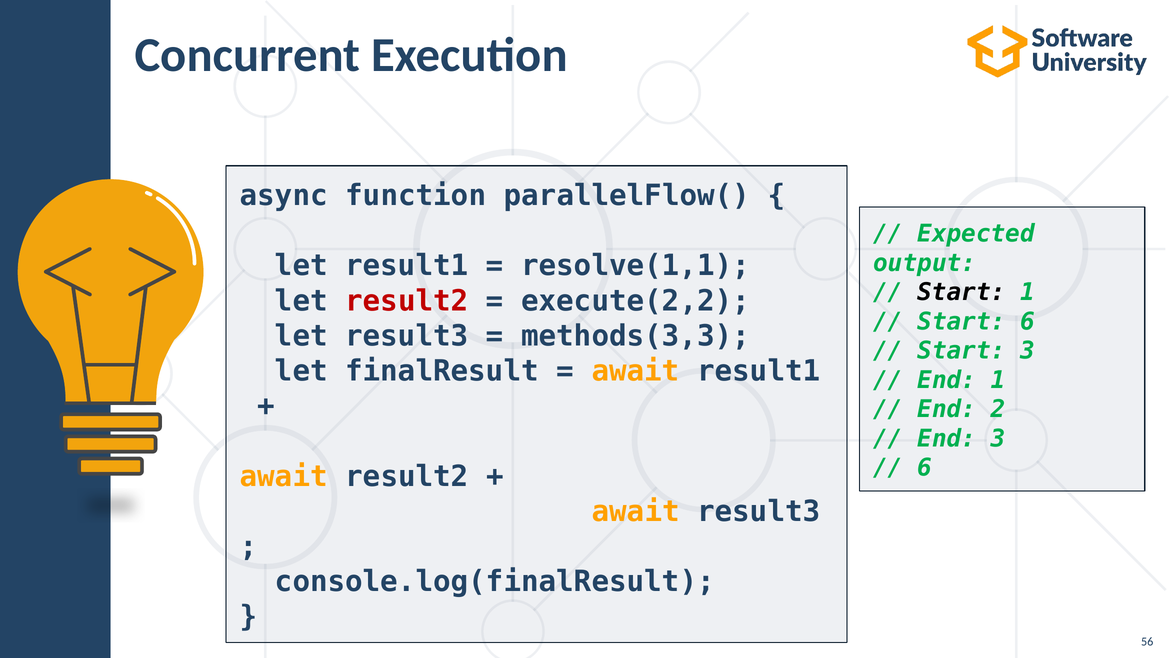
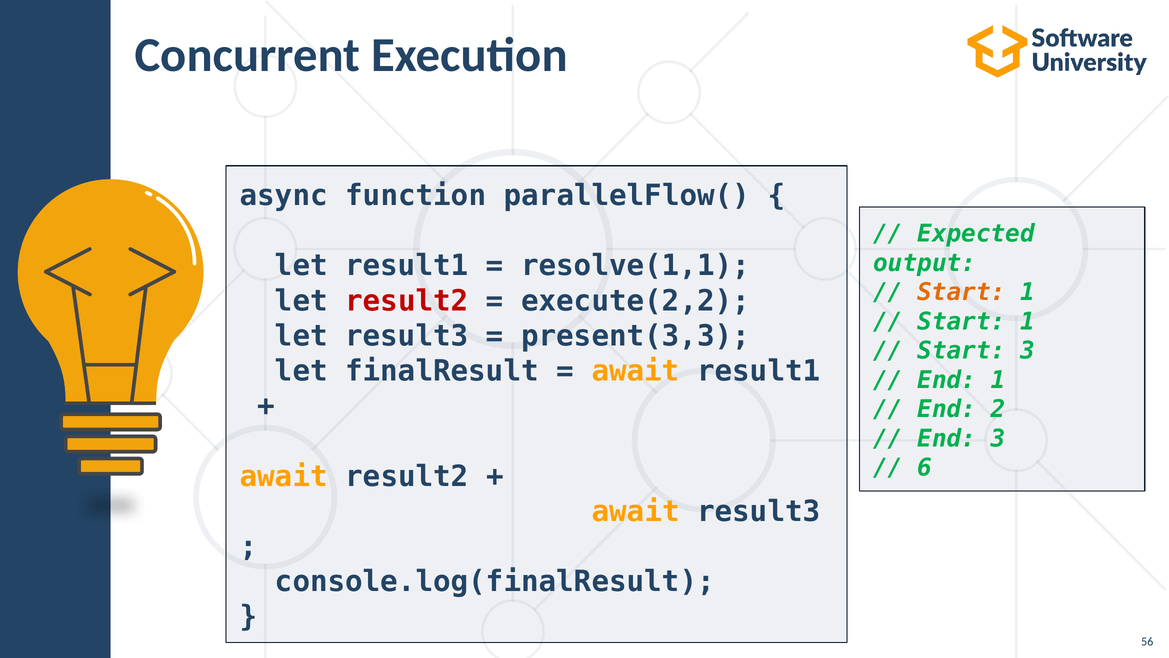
Start at (961, 292) colour: black -> orange
6 at (1028, 321): 6 -> 1
methods(3,3: methods(3,3 -> present(3,3
